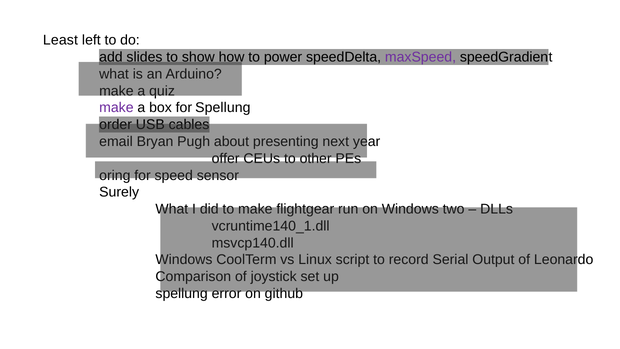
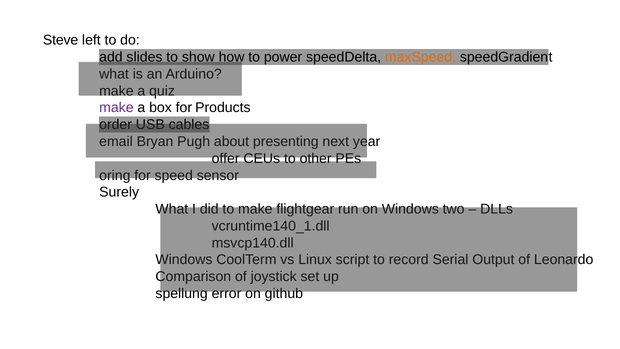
Least: Least -> Steve
maxSpeed colour: purple -> orange
for Spellung: Spellung -> Products
